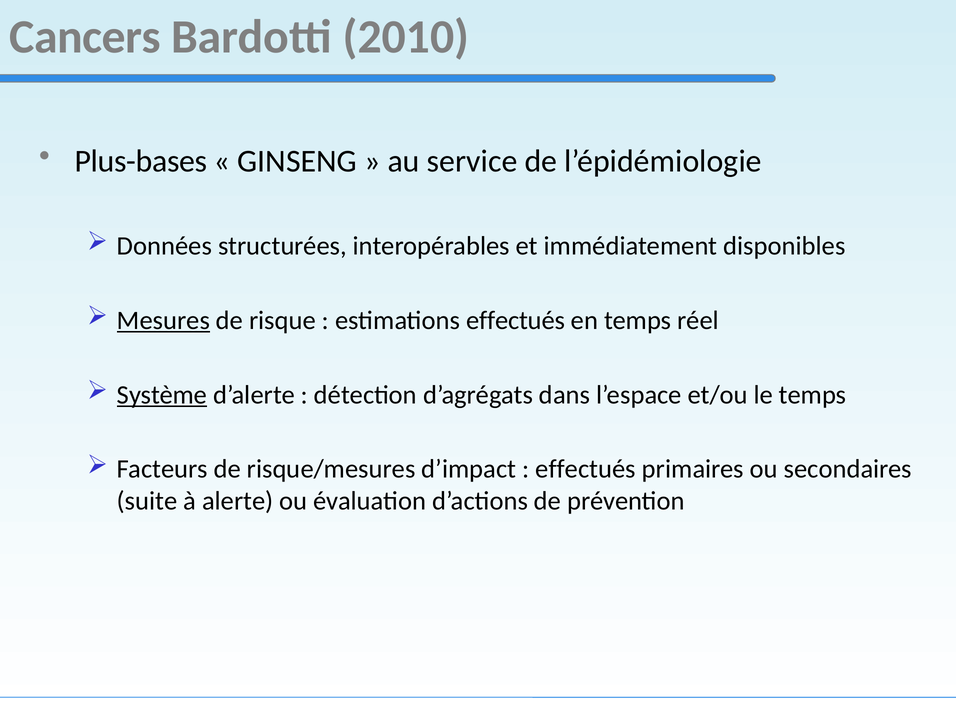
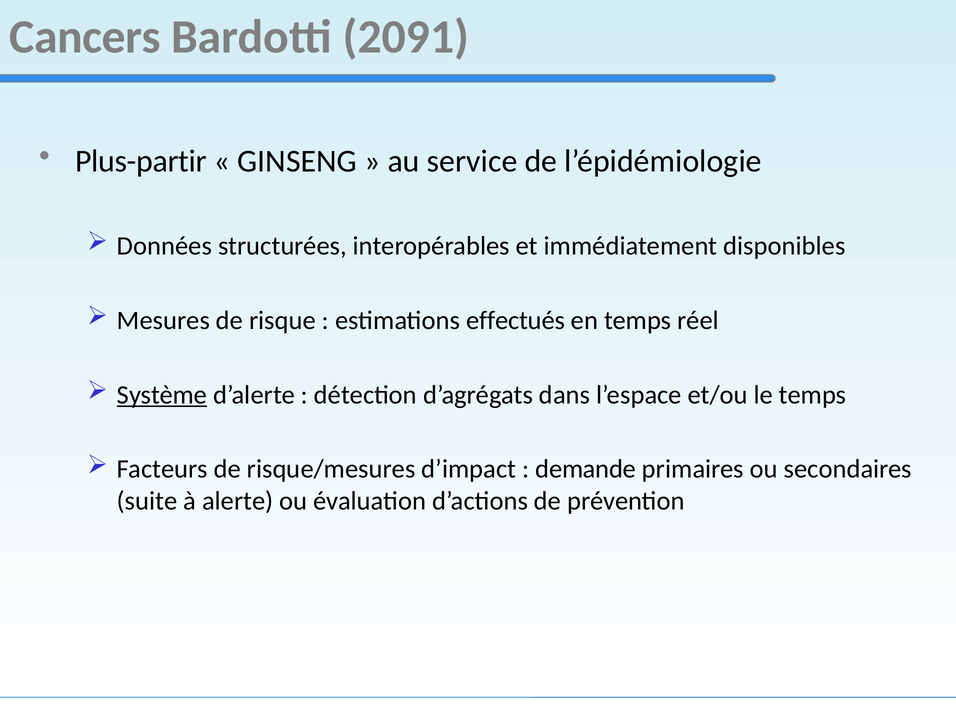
2010: 2010 -> 2091
Plus-bases: Plus-bases -> Plus-partir
Mesures underline: present -> none
effectués at (586, 469): effectués -> demande
